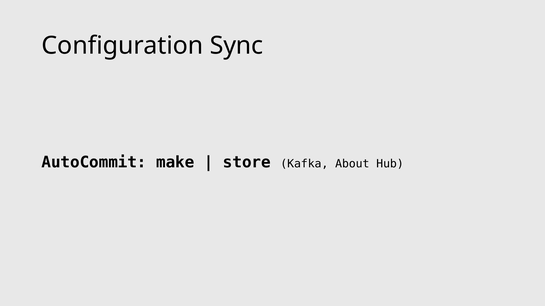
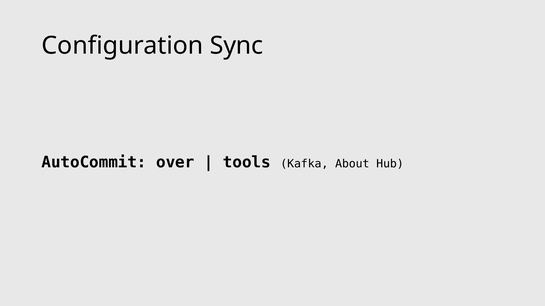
make: make -> over
store: store -> tools
